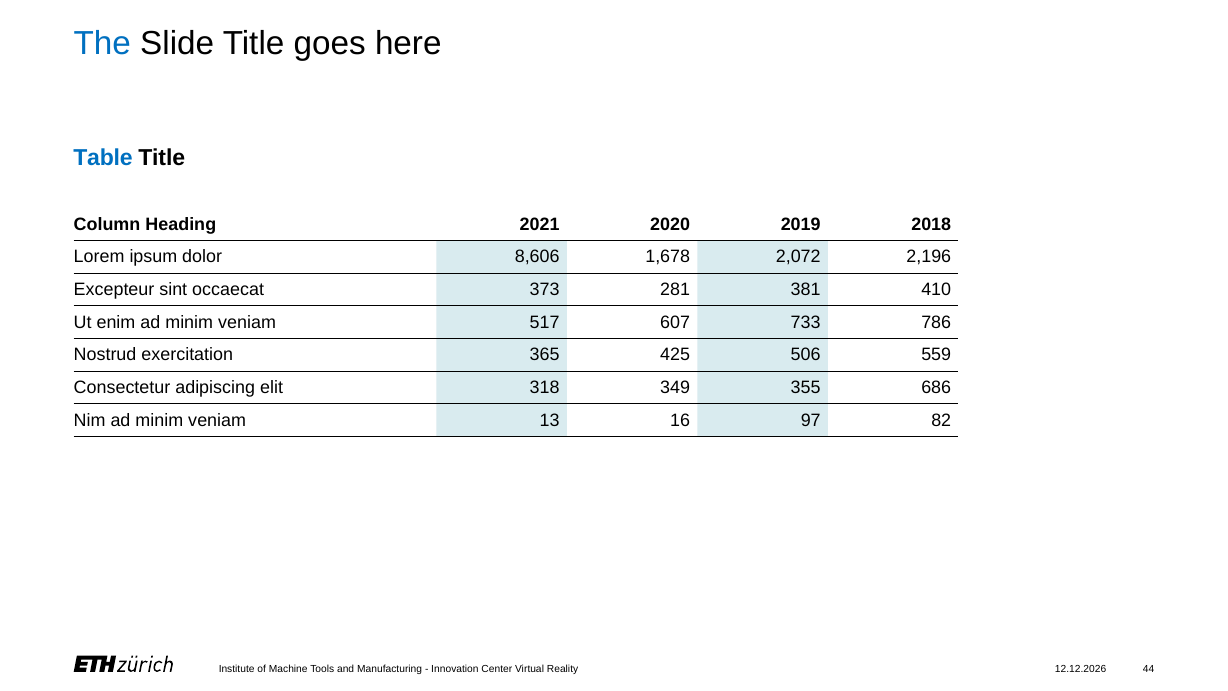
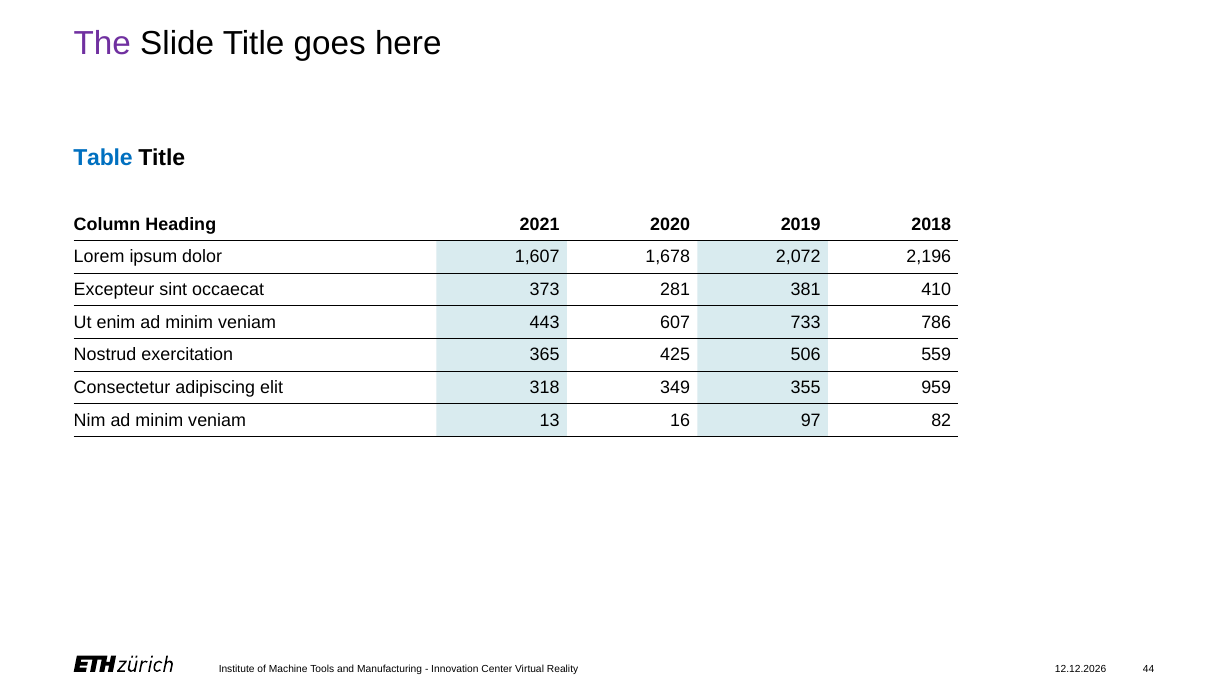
The colour: blue -> purple
8,606: 8,606 -> 1,607
517: 517 -> 443
686: 686 -> 959
